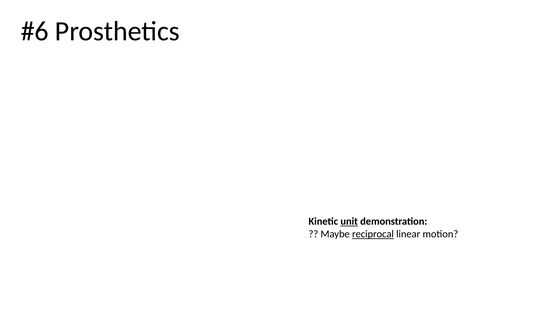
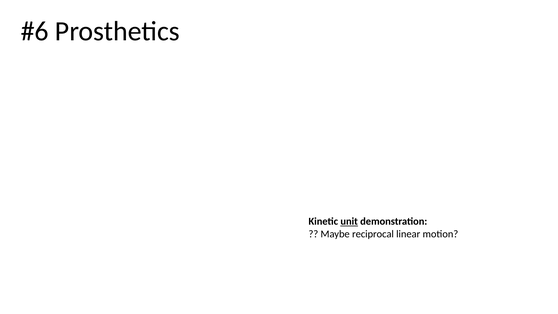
reciprocal underline: present -> none
